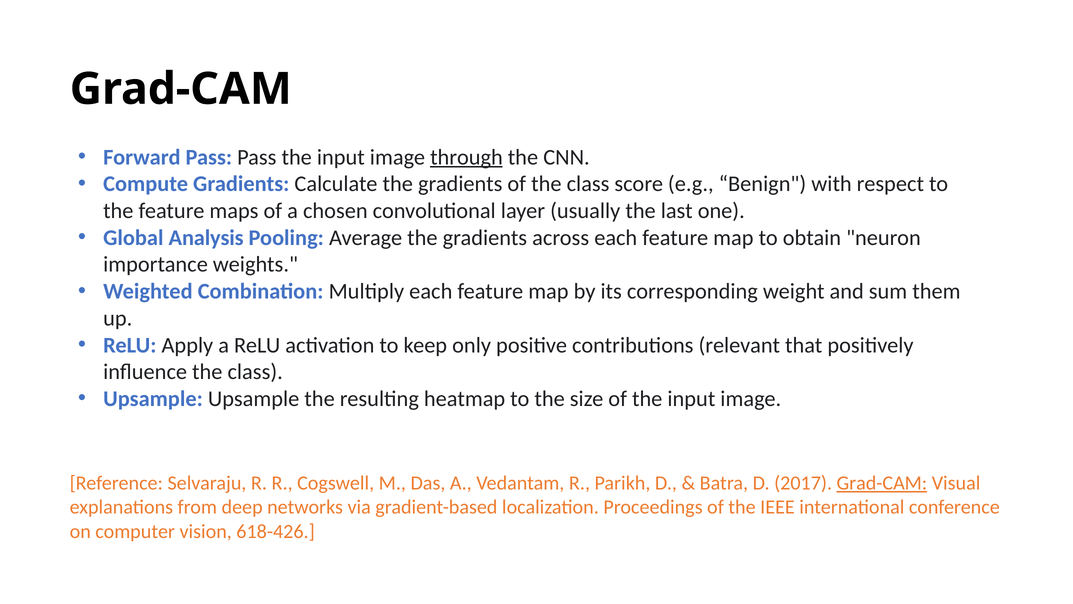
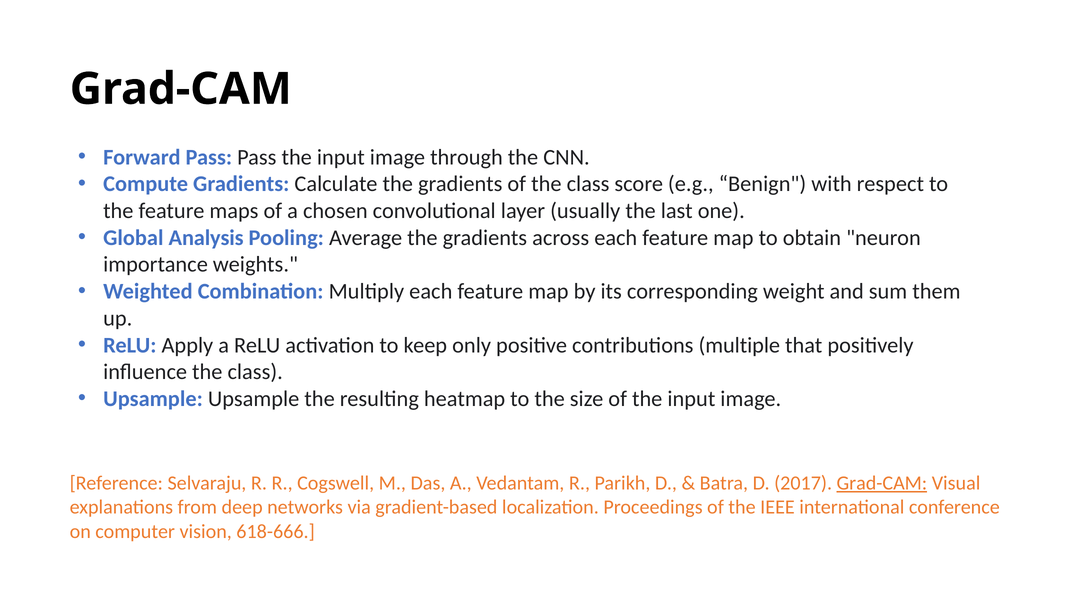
through underline: present -> none
relevant: relevant -> multiple
618-426: 618-426 -> 618-666
